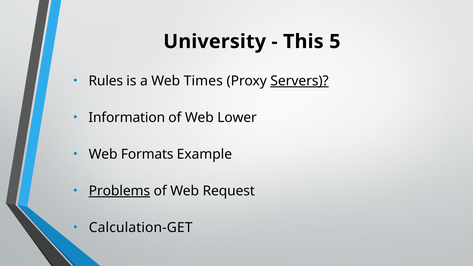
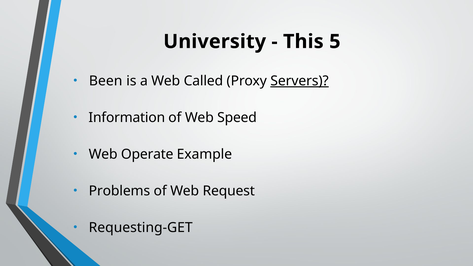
Rules: Rules -> Been
Times: Times -> Called
Lower: Lower -> Speed
Formats: Formats -> Operate
Problems underline: present -> none
Calculation-GET: Calculation-GET -> Requesting-GET
